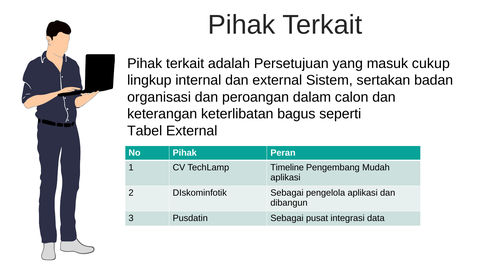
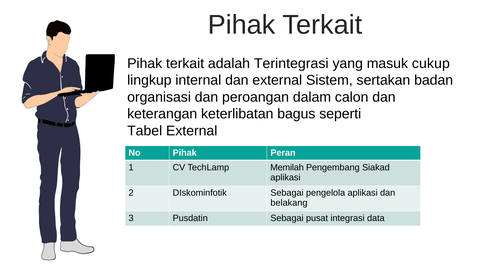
Persetujuan: Persetujuan -> Terintegrasi
Timeline: Timeline -> Memilah
Mudah: Mudah -> Siakad
dibangun: dibangun -> belakang
